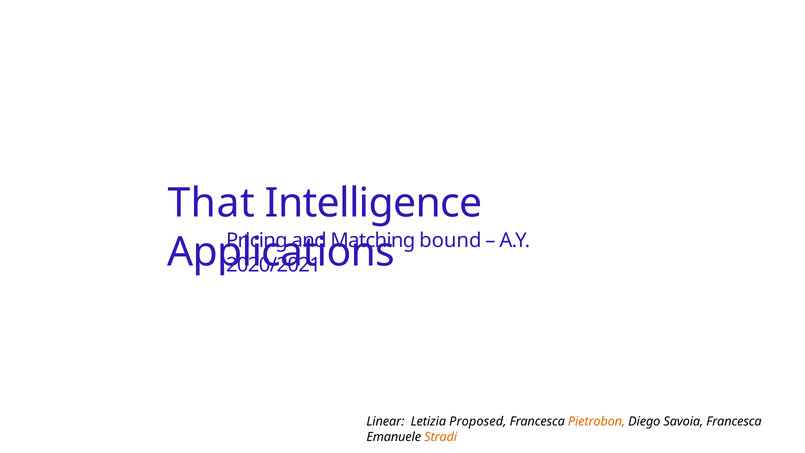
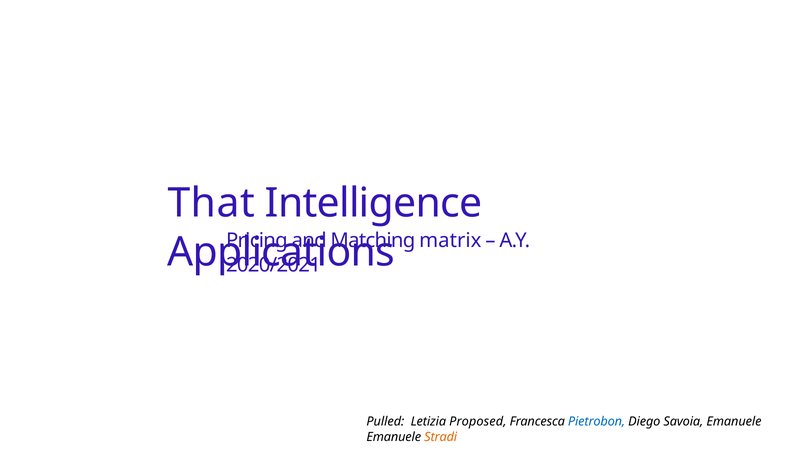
bound: bound -> matrix
Linear: Linear -> Pulled
Pietrobon colour: orange -> blue
Savoia Francesca: Francesca -> Emanuele
